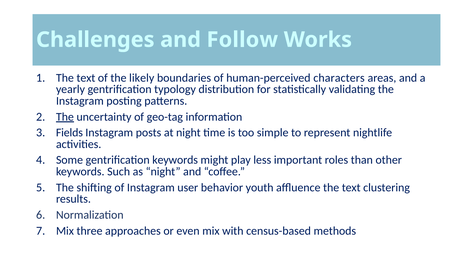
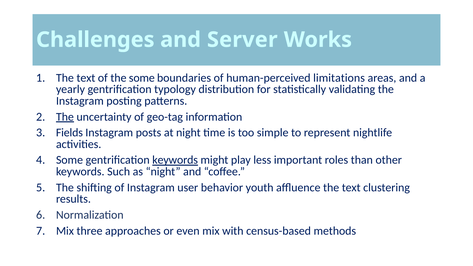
Follow: Follow -> Server
the likely: likely -> some
characters: characters -> limitations
keywords at (175, 160) underline: none -> present
